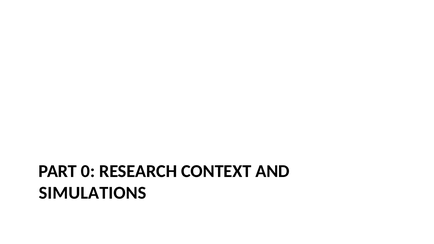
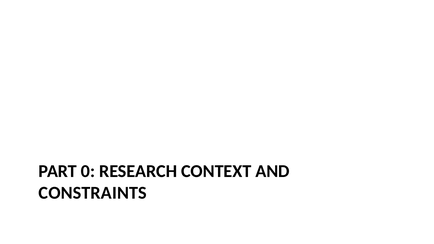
SIMULATIONS: SIMULATIONS -> CONSTRAINTS
